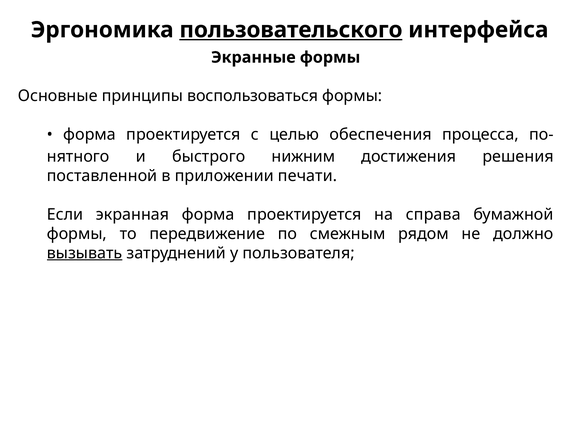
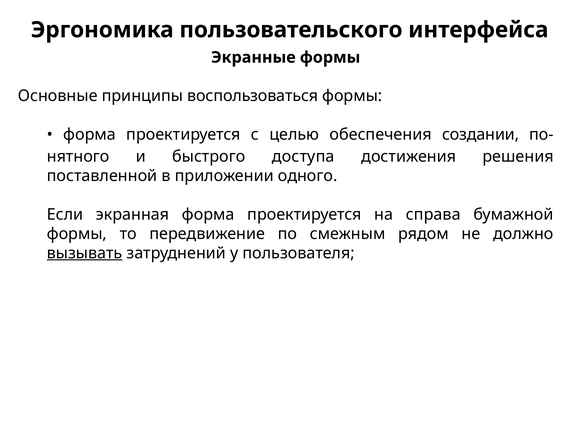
пользовательского underline: present -> none
процесса: процесса -> создании
нижним: нижним -> доступа
печати: печати -> одного
